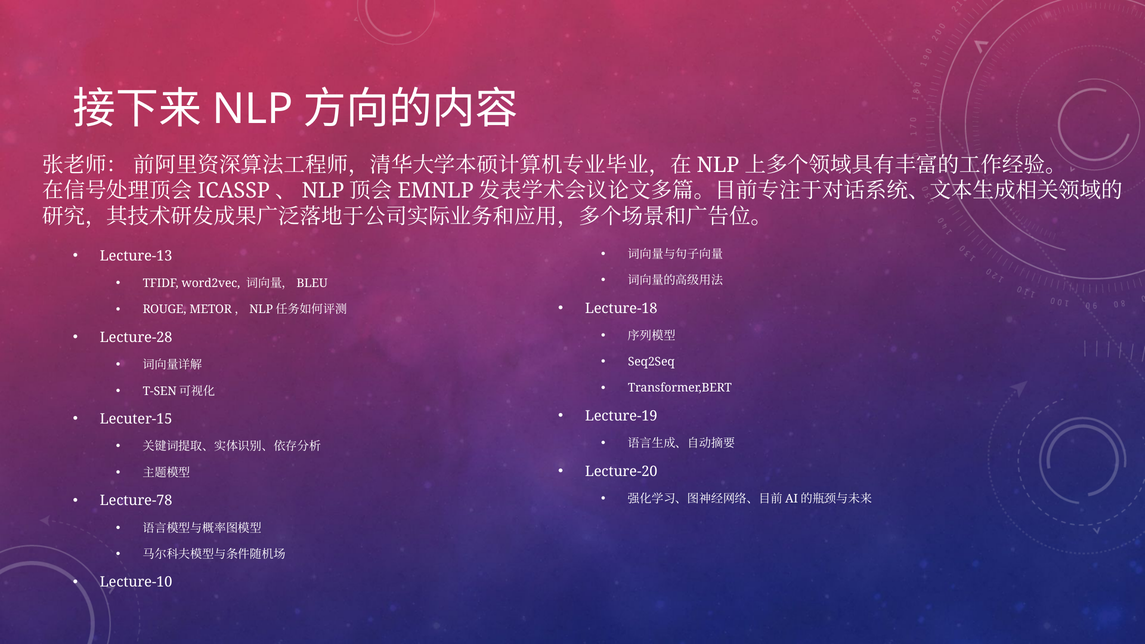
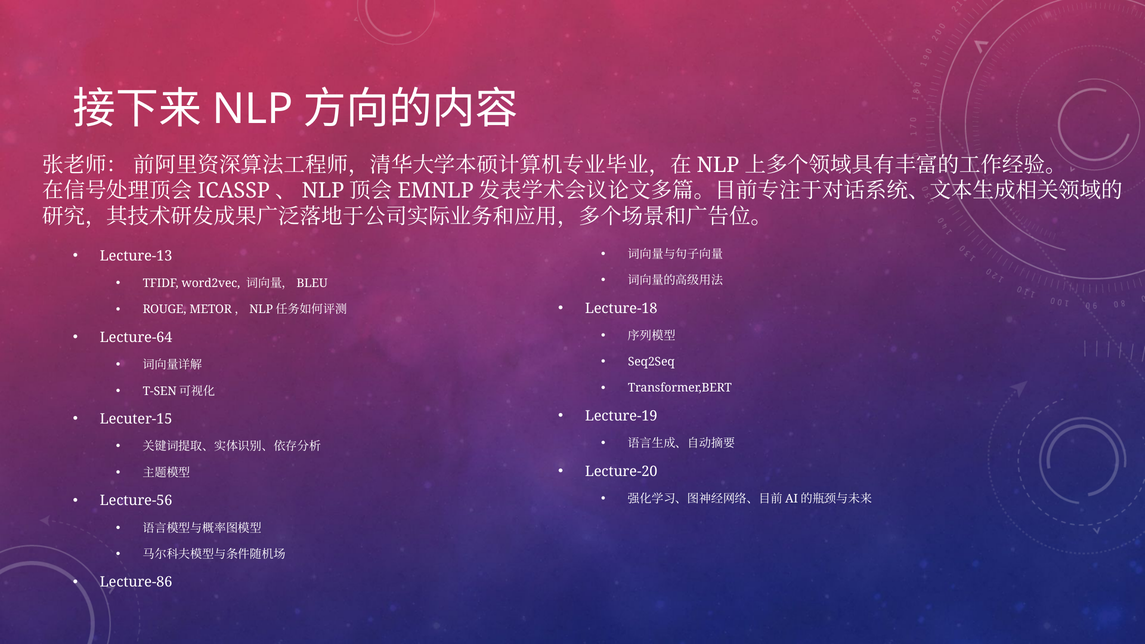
Lecture-28: Lecture-28 -> Lecture-64
Lecture-78: Lecture-78 -> Lecture-56
Lecture-10: Lecture-10 -> Lecture-86
